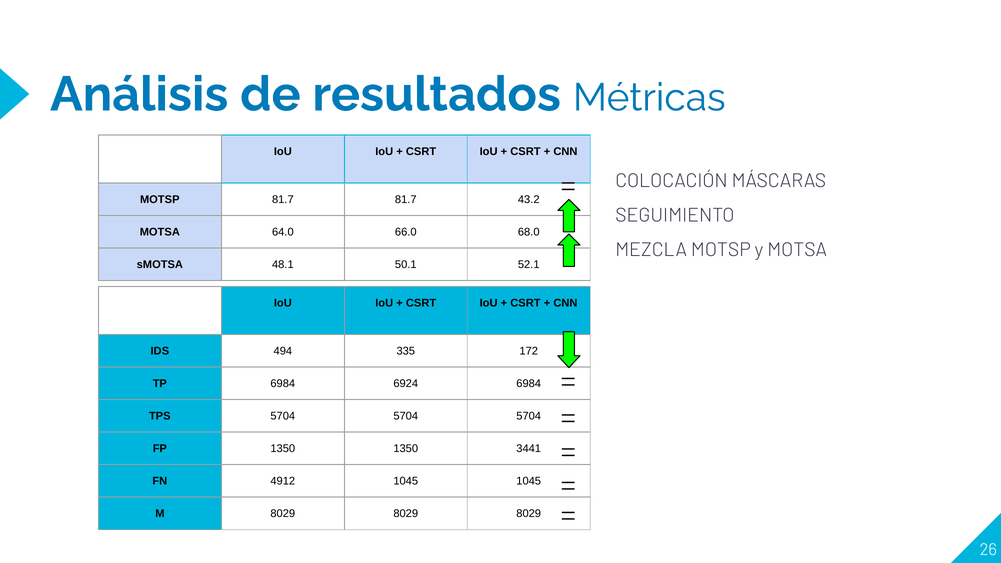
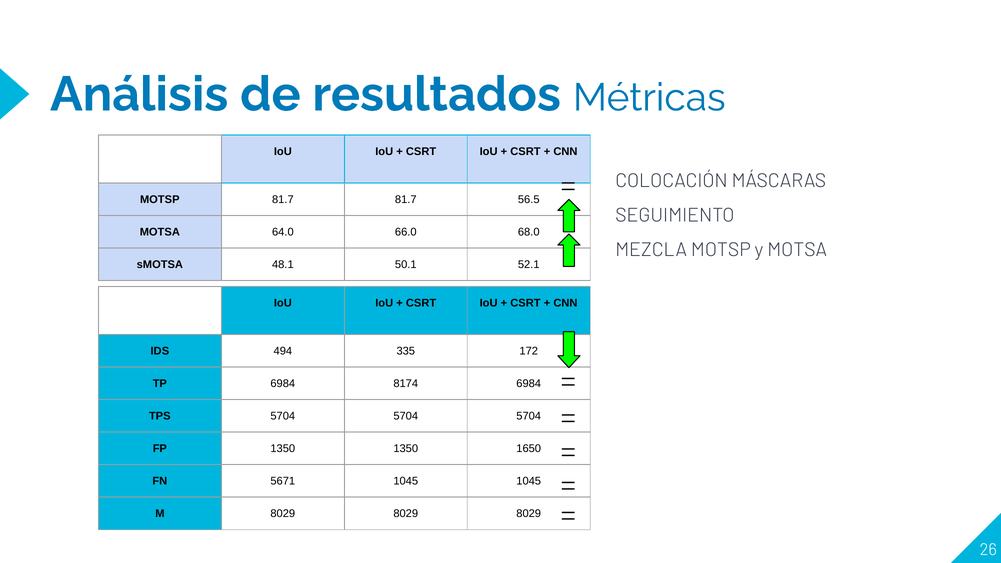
43.2: 43.2 -> 56.5
6924: 6924 -> 8174
3441: 3441 -> 1650
4912: 4912 -> 5671
